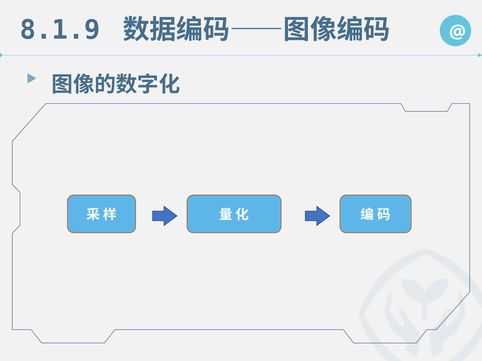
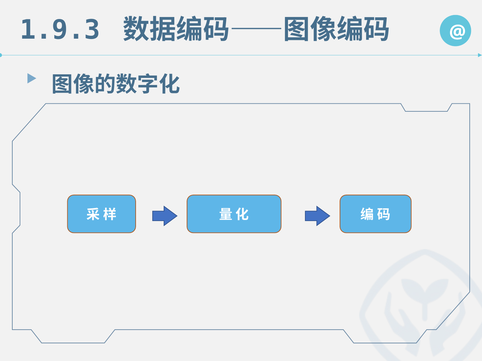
8.1.9: 8.1.9 -> 1.9.3
